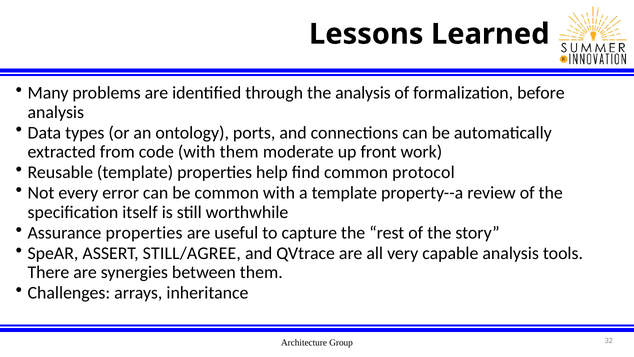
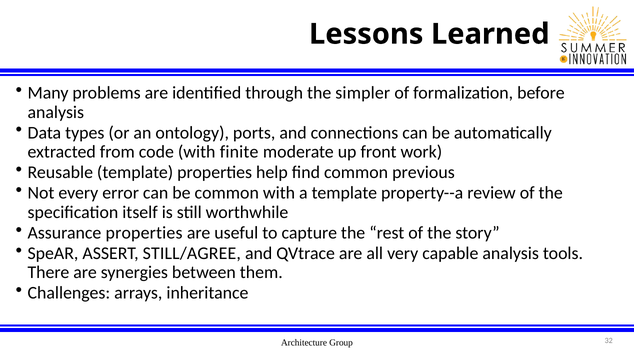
the analysis: analysis -> simpler
with them: them -> finite
protocol: protocol -> previous
